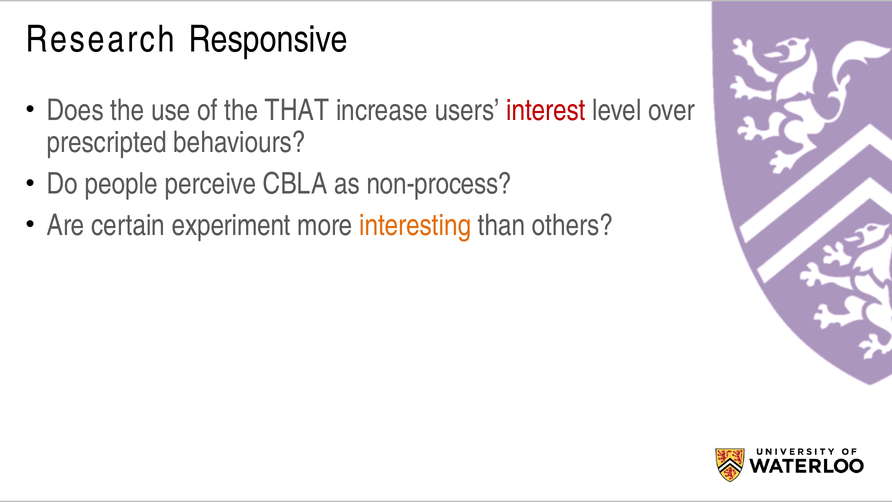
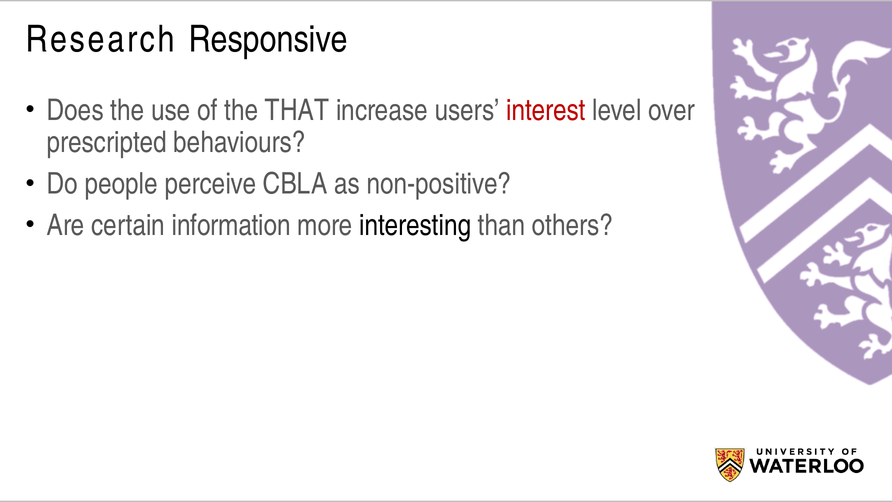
non-process: non-process -> non-positive
experiment: experiment -> information
interesting colour: orange -> black
